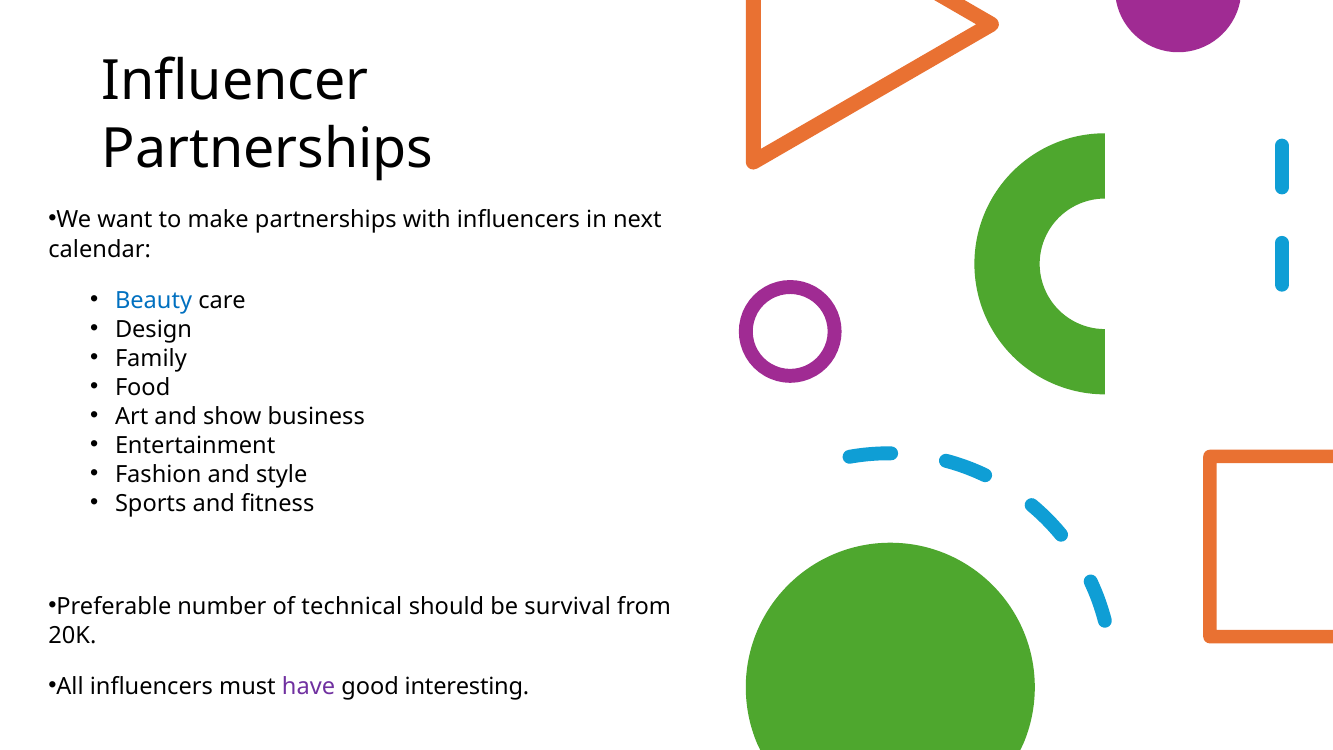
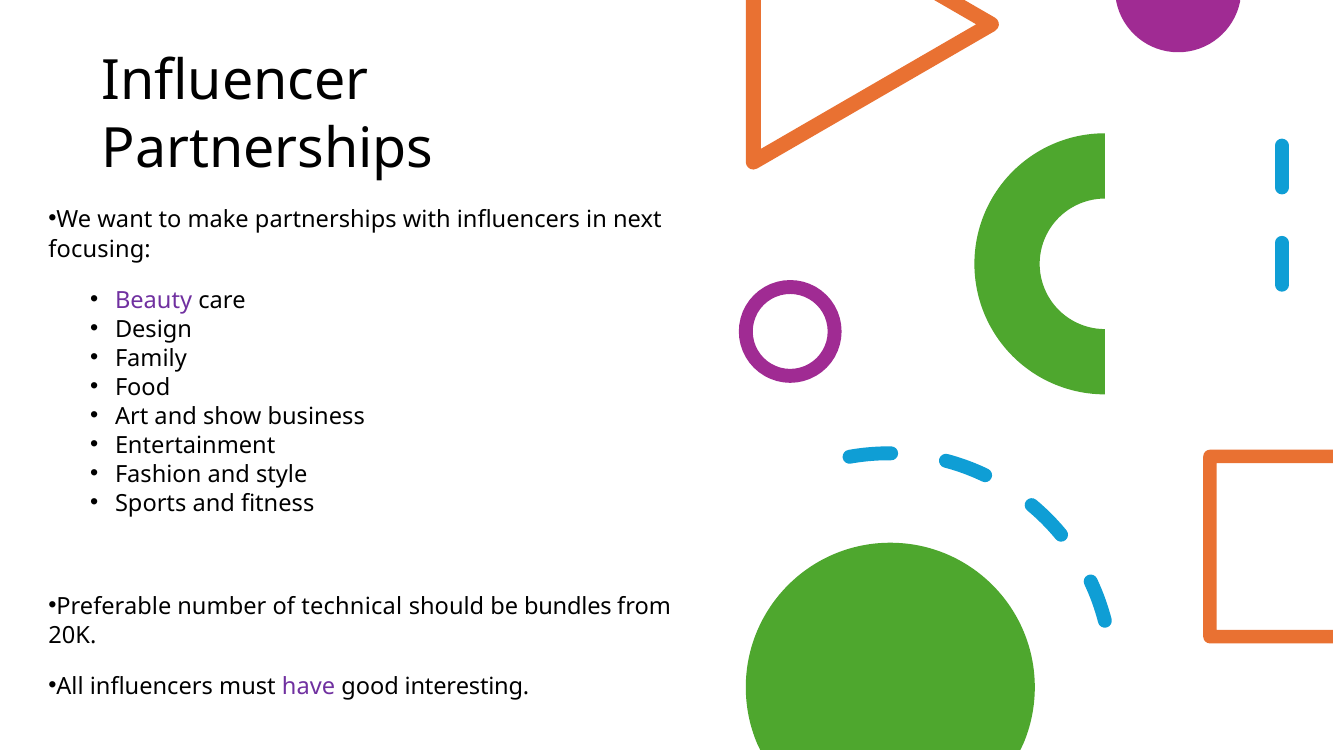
calendar: calendar -> focusing
Beauty colour: blue -> purple
survival: survival -> bundles
